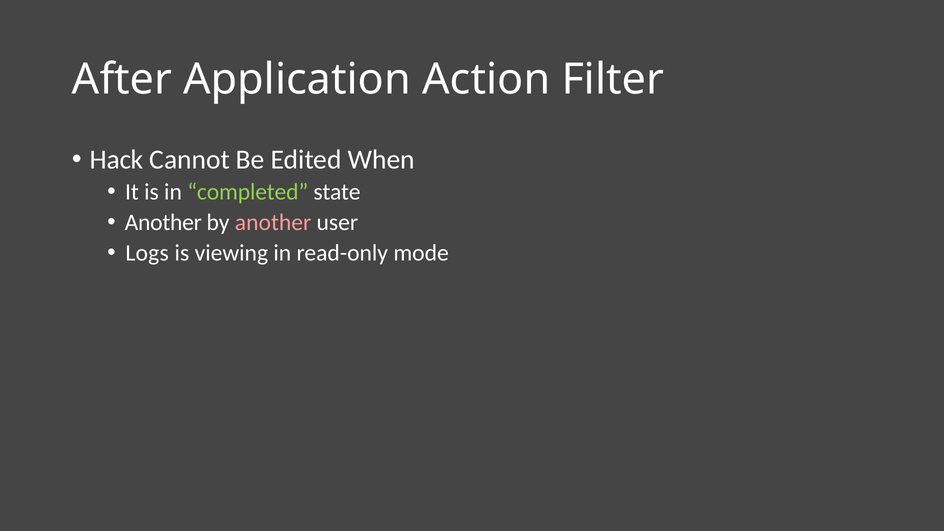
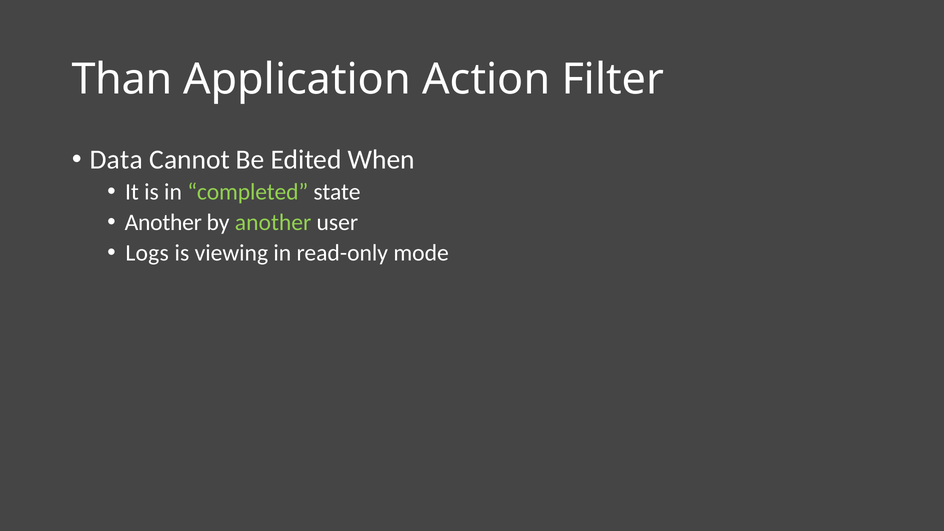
After: After -> Than
Hack: Hack -> Data
another at (273, 223) colour: pink -> light green
